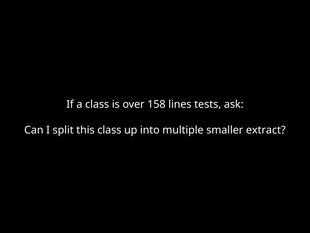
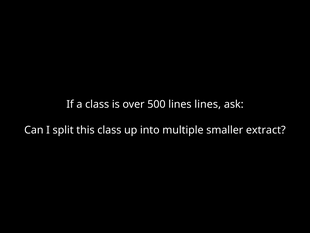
158: 158 -> 500
lines tests: tests -> lines
